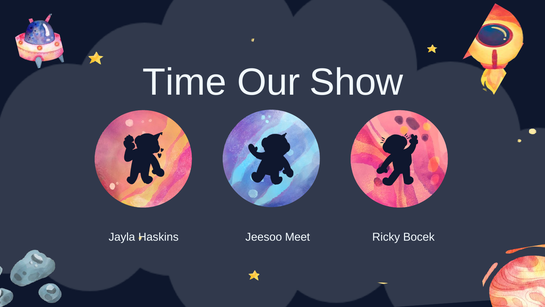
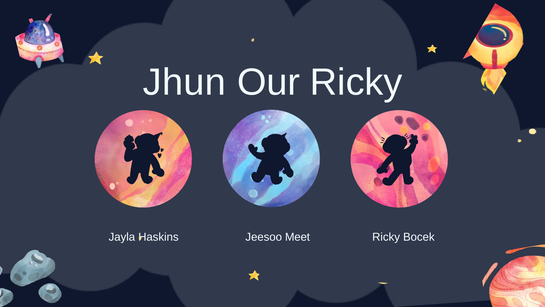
Time: Time -> Jhun
Our Show: Show -> Ricky
